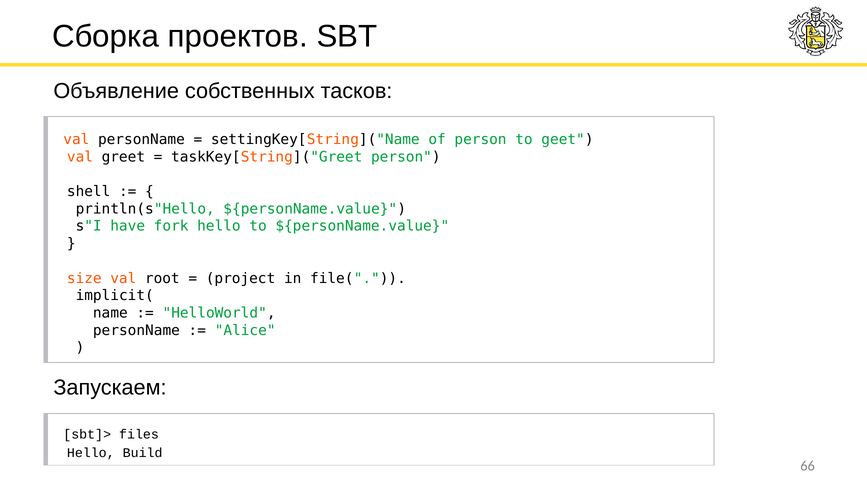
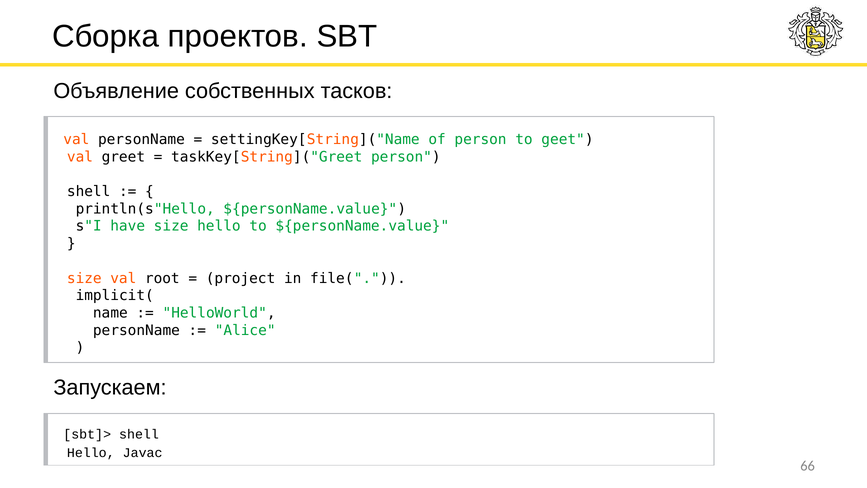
have fork: fork -> size
sbt]> files: files -> shell
Build: Build -> Javac
